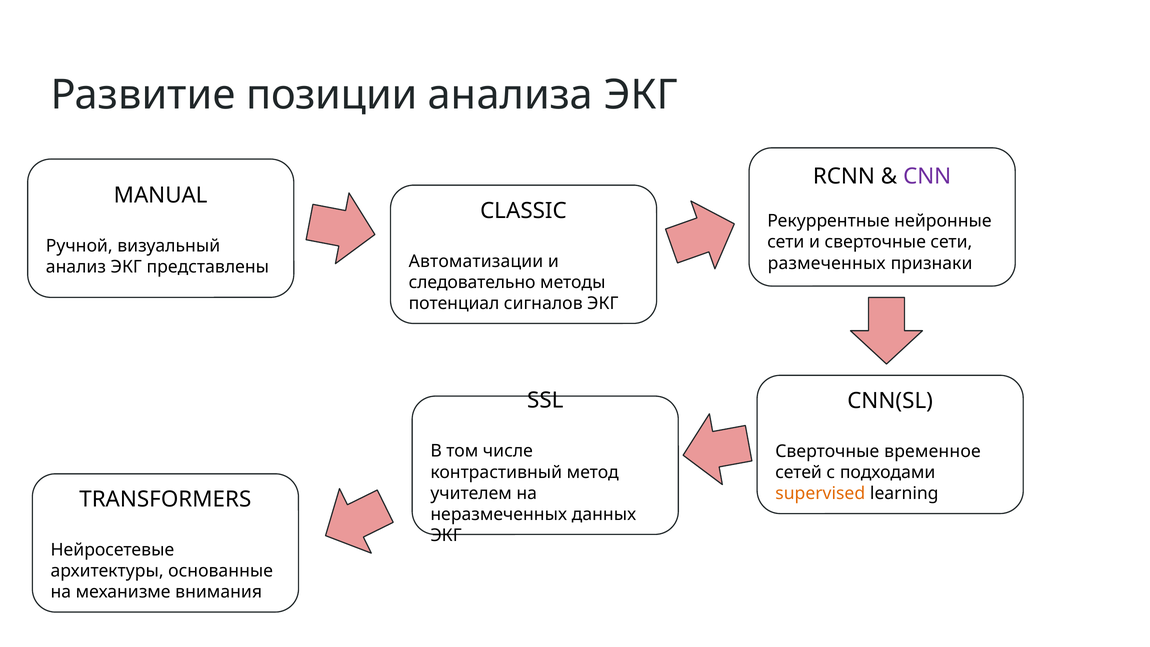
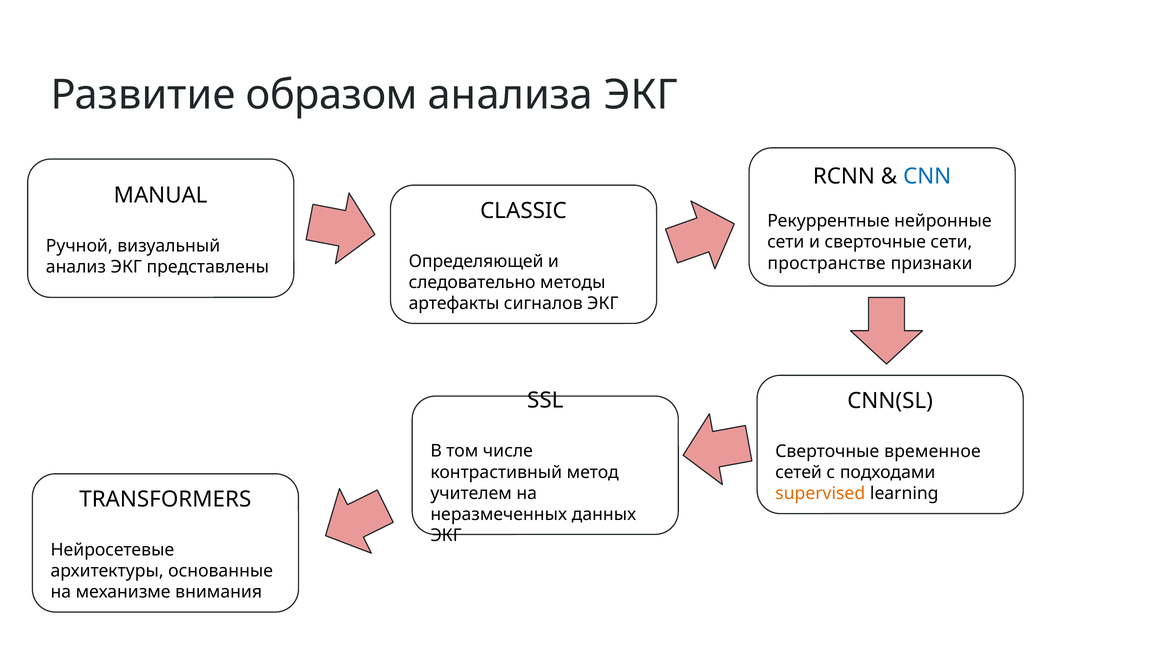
позиции: позиции -> образом
CNN colour: purple -> blue
Автоматизации: Автоматизации -> Определяющей
размеченных: размеченных -> пространстве
потенциал: потенциал -> артефакты
